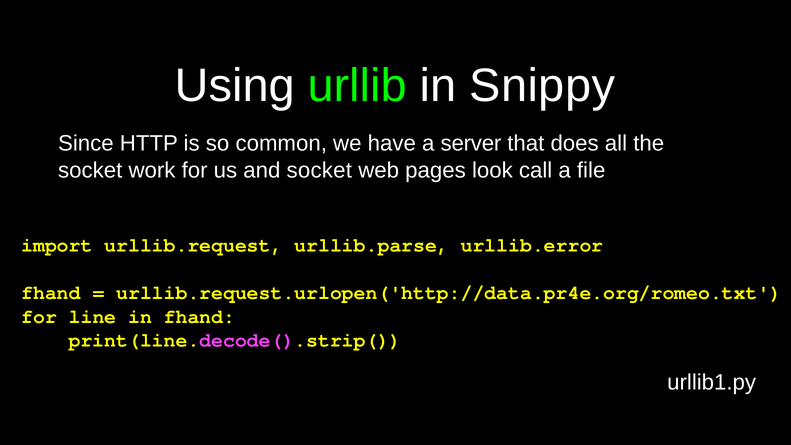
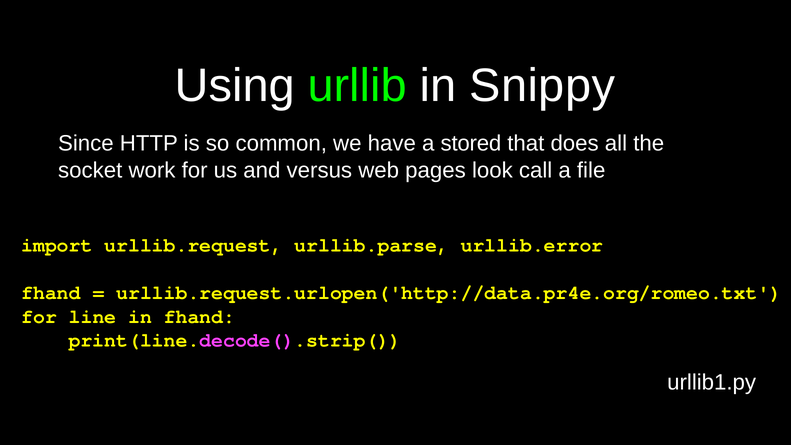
server: server -> stored
and socket: socket -> versus
